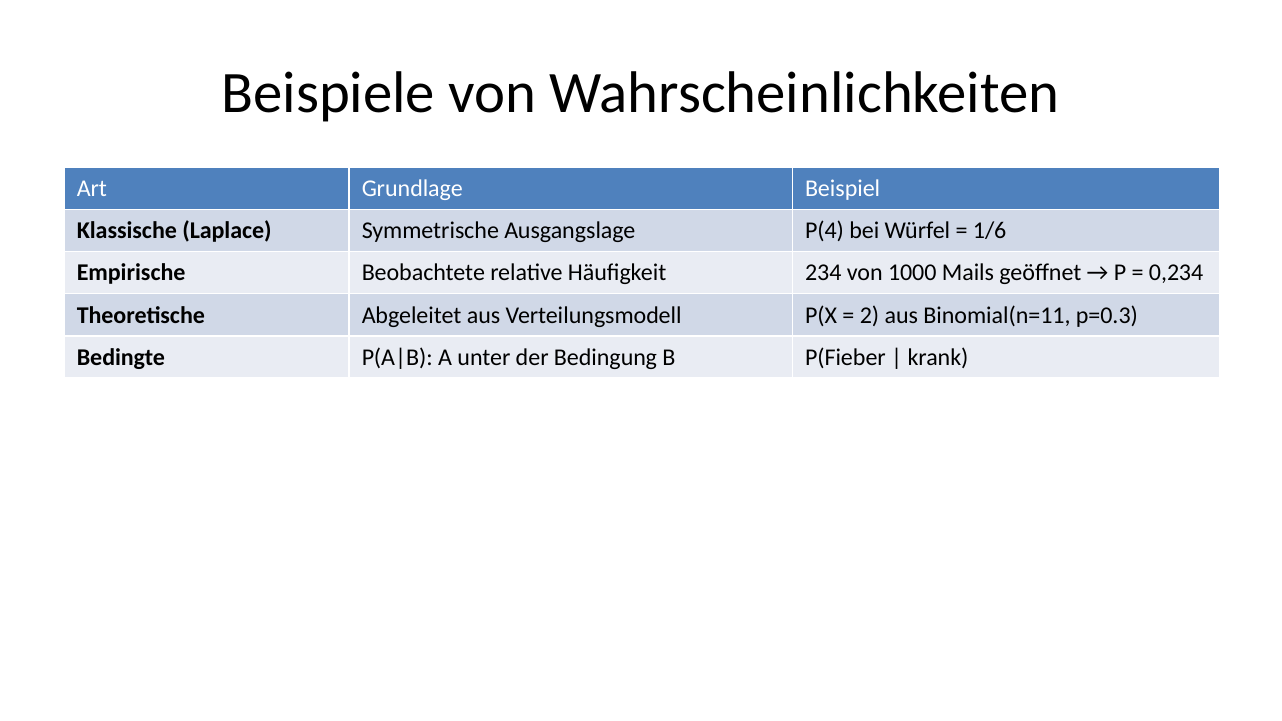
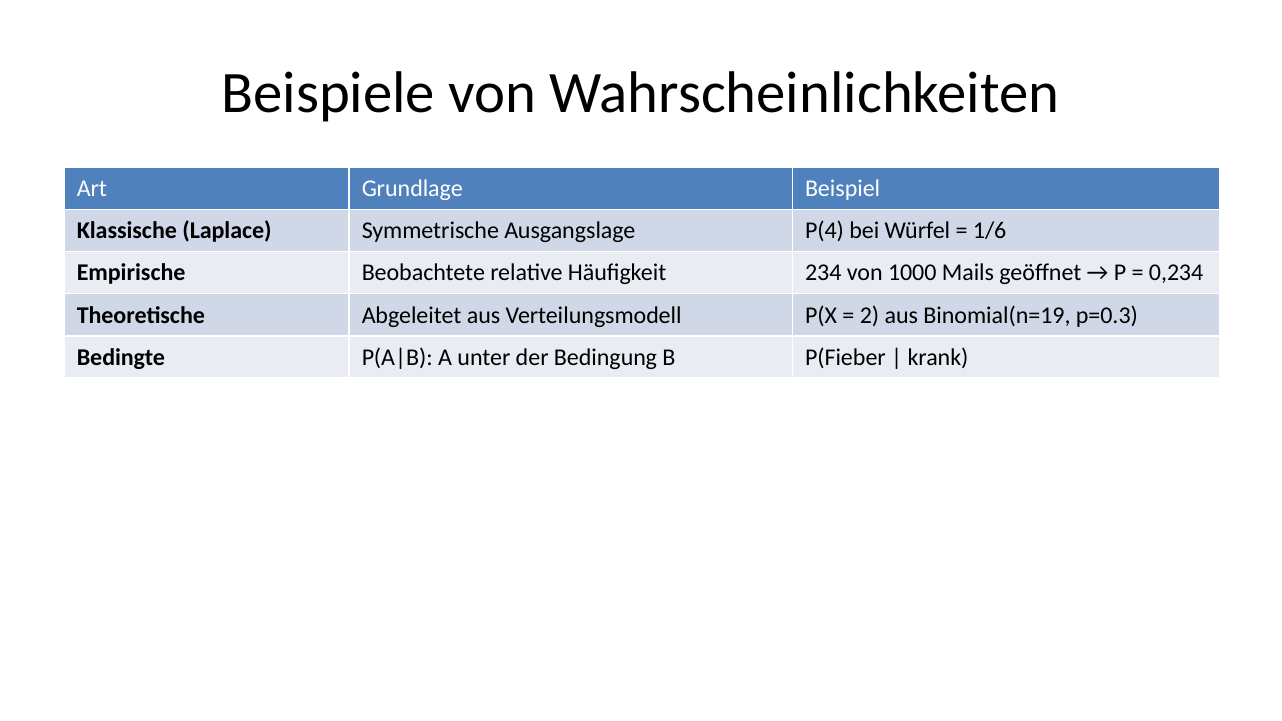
Binomial(n=11: Binomial(n=11 -> Binomial(n=19
